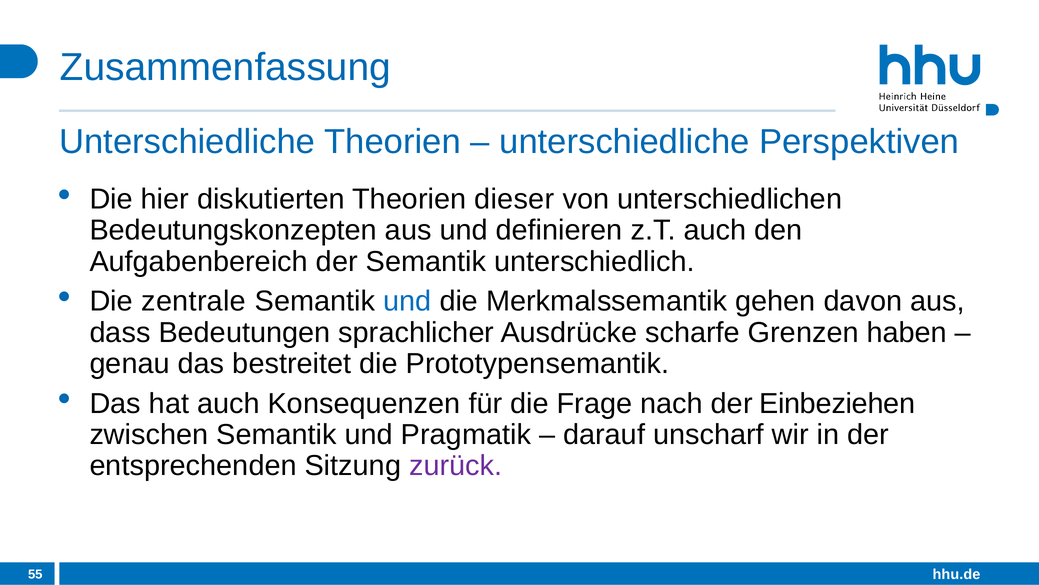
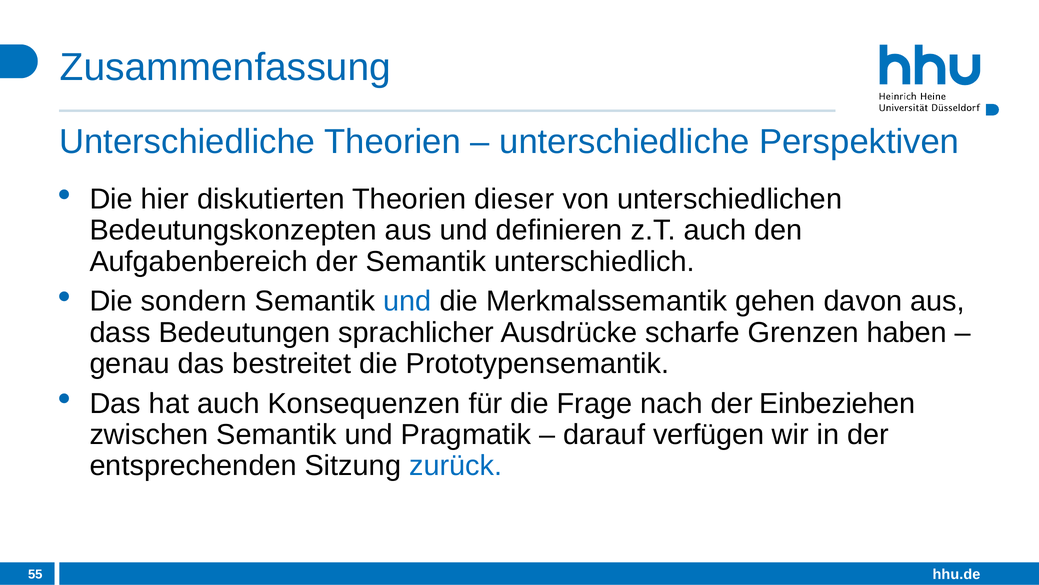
zentrale: zentrale -> sondern
unscharf: unscharf -> verfügen
zurück colour: purple -> blue
